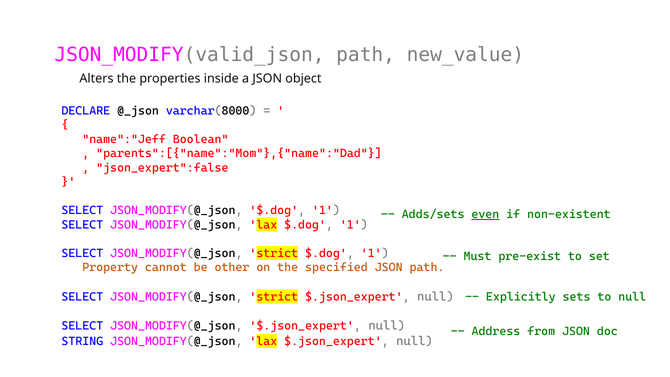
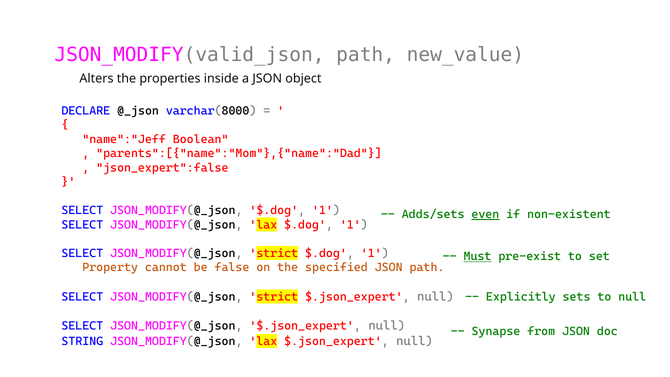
Must underline: none -> present
other: other -> false
Address: Address -> Synapse
